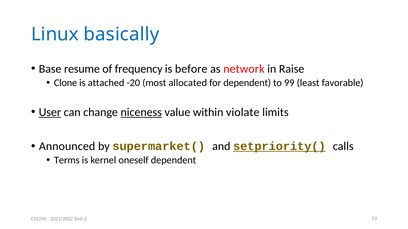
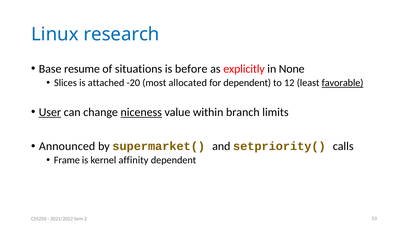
basically: basically -> research
frequency: frequency -> situations
network: network -> explicitly
Raise: Raise -> None
Clone: Clone -> Slices
99: 99 -> 12
favorable underline: none -> present
violate: violate -> branch
setpriority( underline: present -> none
Terms: Terms -> Frame
oneself: oneself -> affinity
